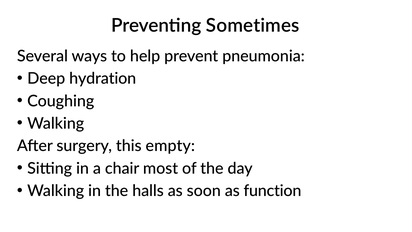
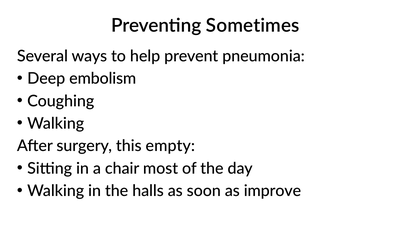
hydration: hydration -> embolism
function: function -> improve
